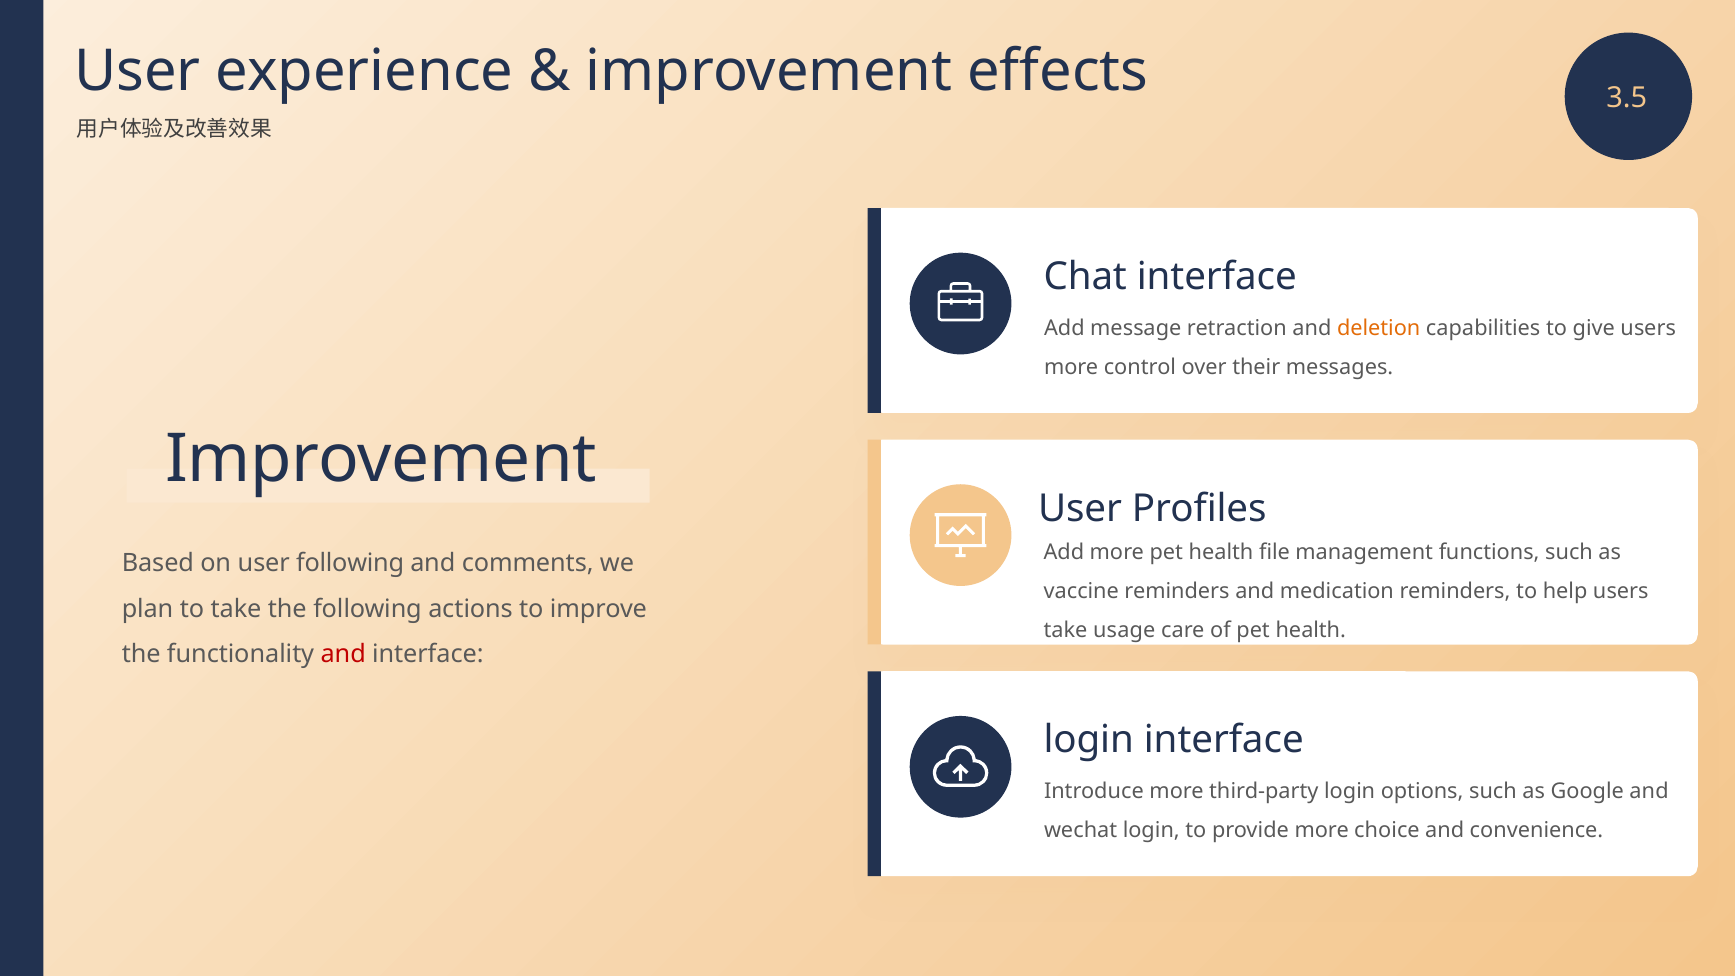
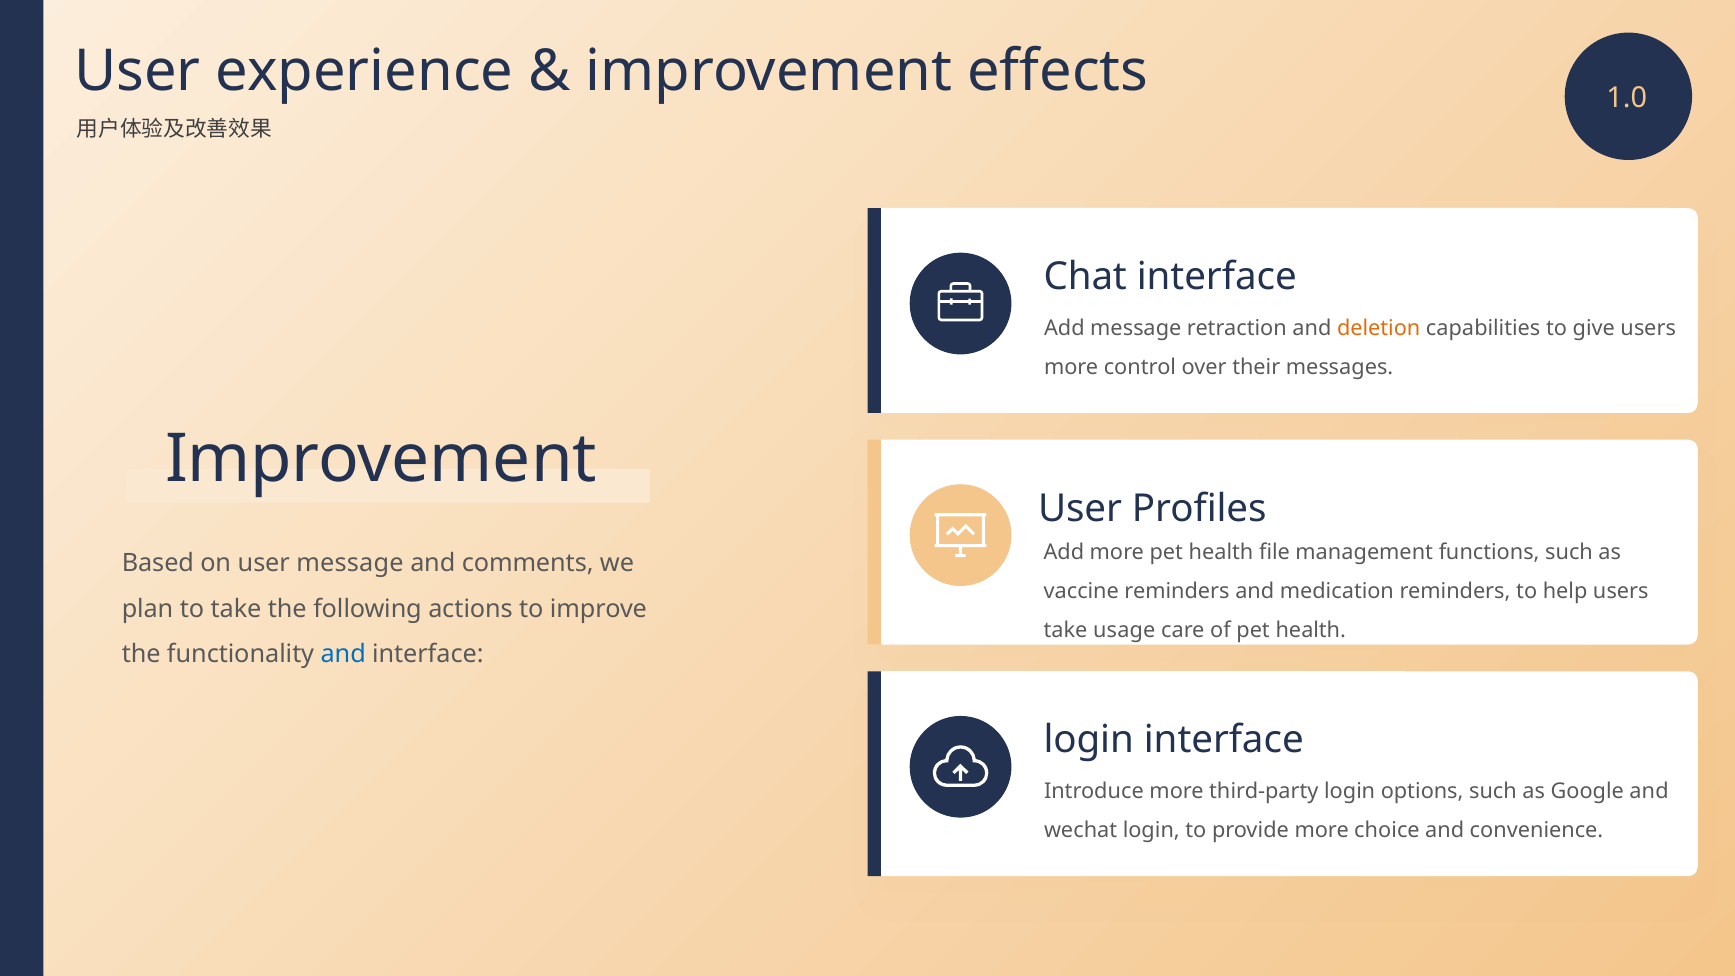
3.5: 3.5 -> 1.0
user following: following -> message
and at (343, 654) colour: red -> blue
